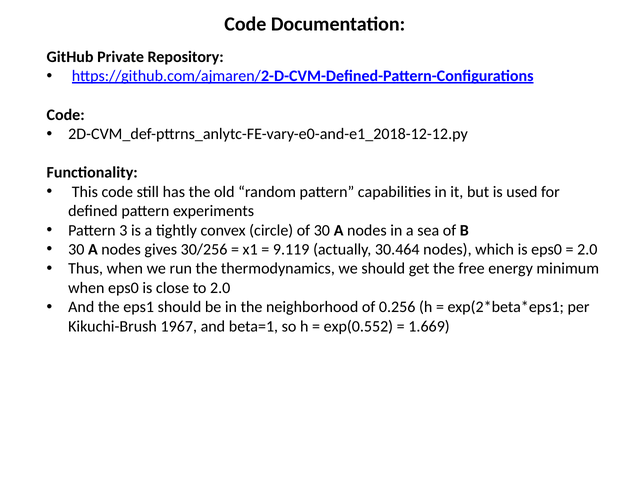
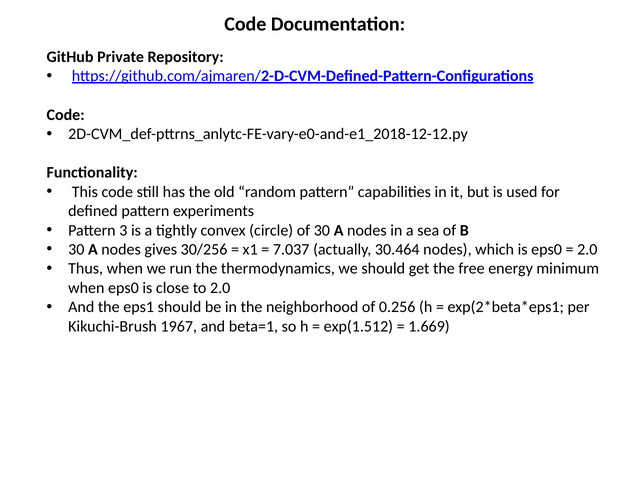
9.119: 9.119 -> 7.037
exp(0.552: exp(0.552 -> exp(1.512
